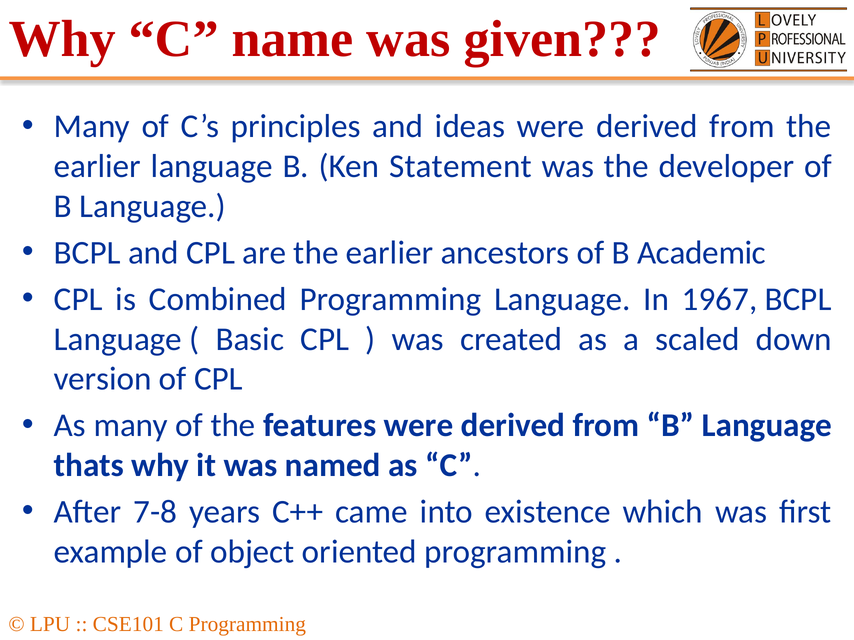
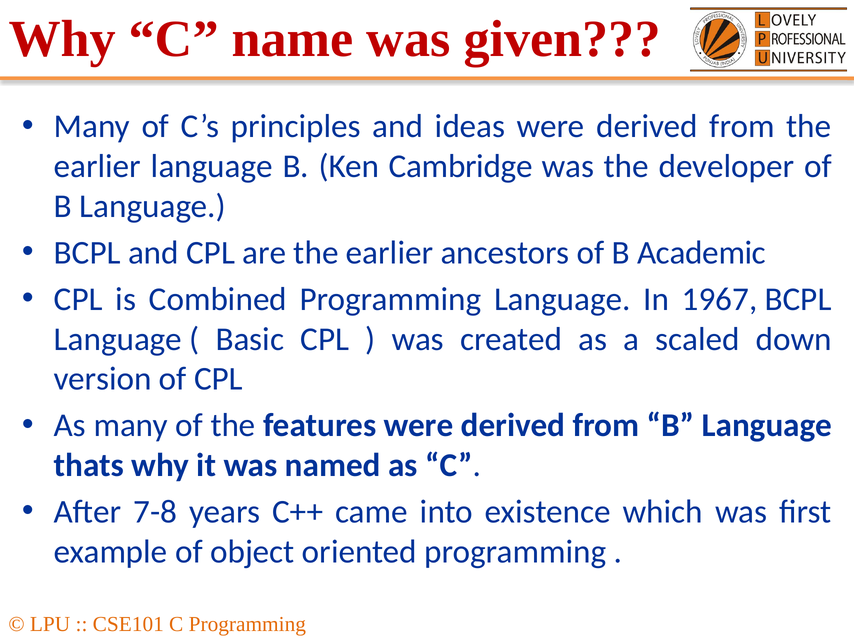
Statement: Statement -> Cambridge
